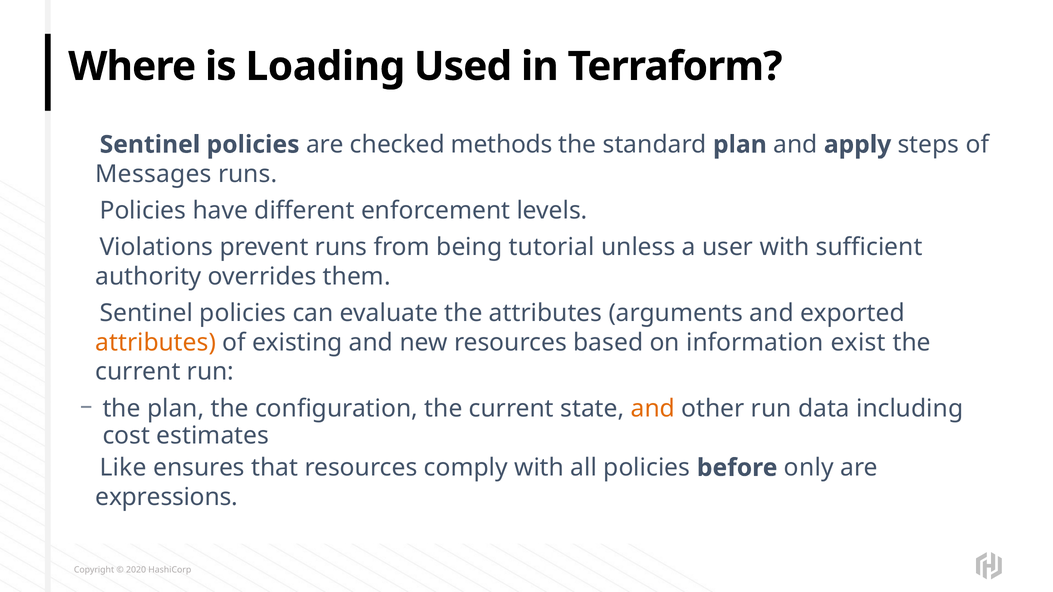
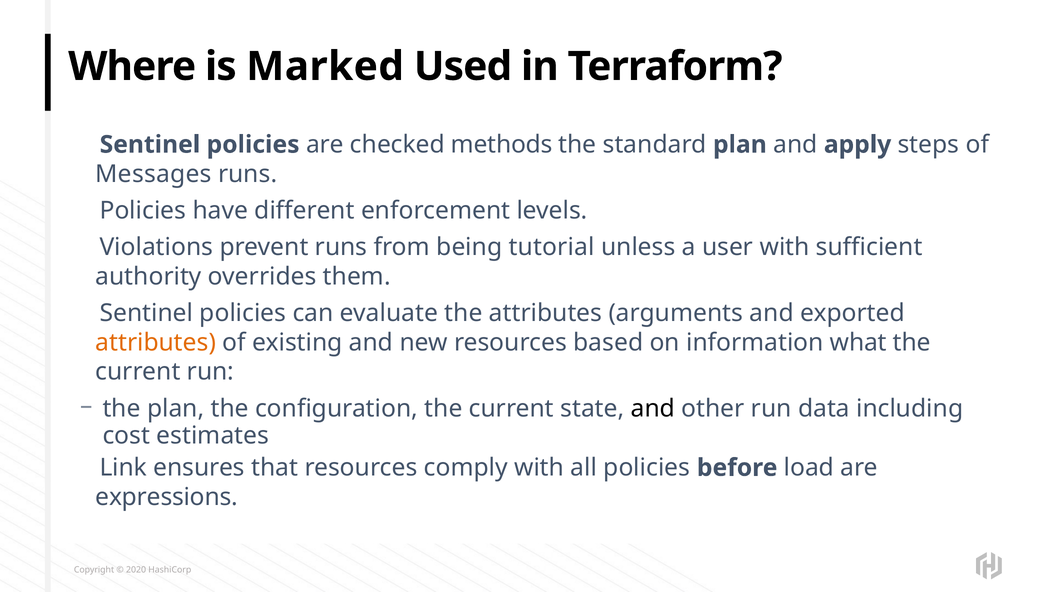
Loading: Loading -> Marked
exist: exist -> what
and at (653, 409) colour: orange -> black
Like: Like -> Link
only: only -> load
